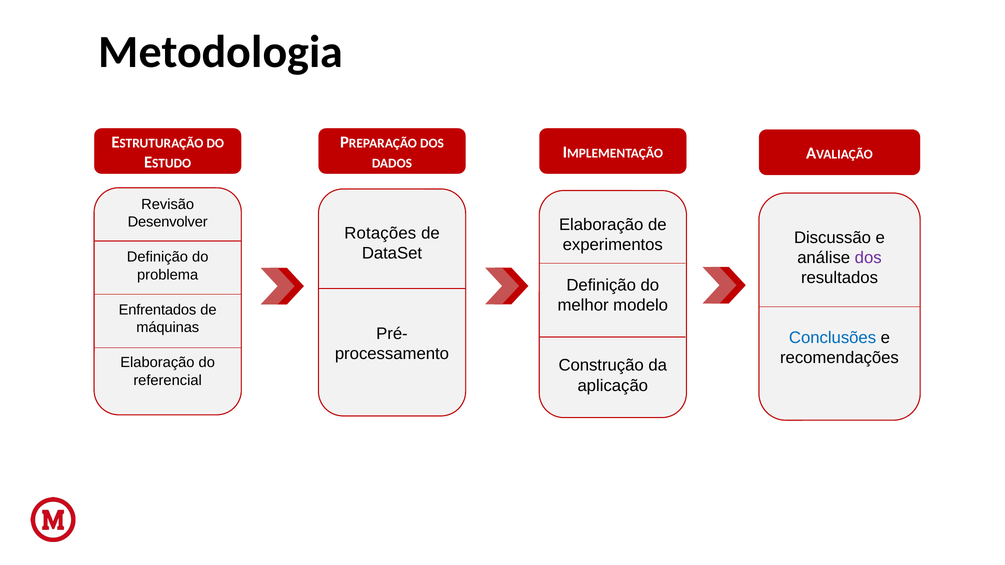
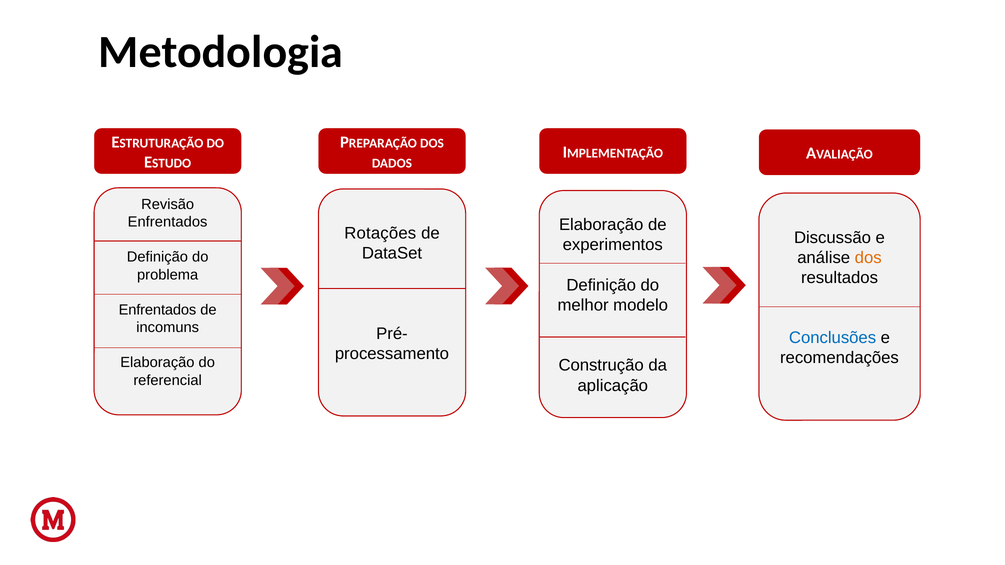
Desenvolver at (168, 222): Desenvolver -> Enfrentados
dos at (868, 258) colour: purple -> orange
máquinas: máquinas -> incomuns
